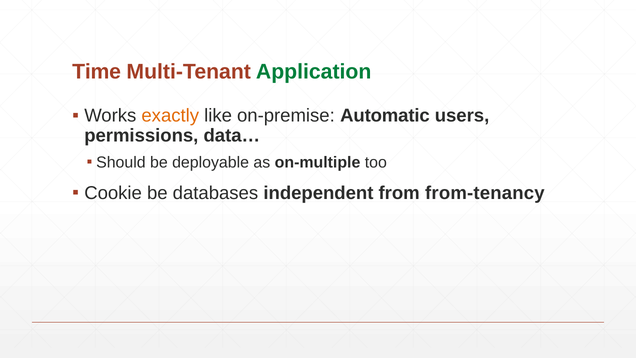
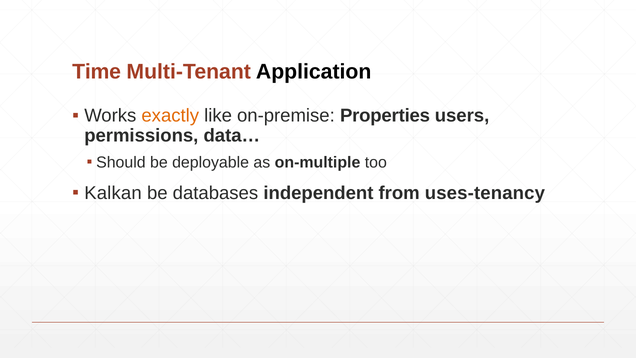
Application colour: green -> black
Automatic: Automatic -> Properties
Cookie: Cookie -> Kalkan
from-tenancy: from-tenancy -> uses-tenancy
